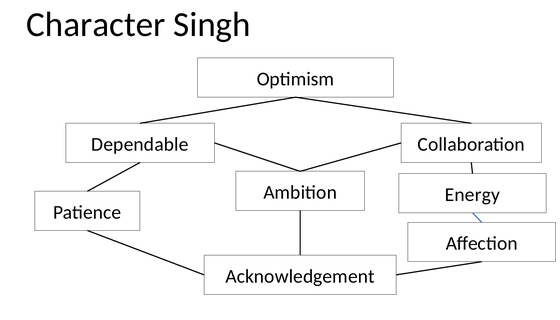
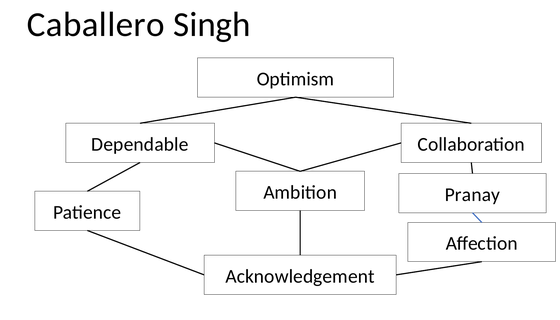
Character: Character -> Caballero
Energy: Energy -> Pranay
